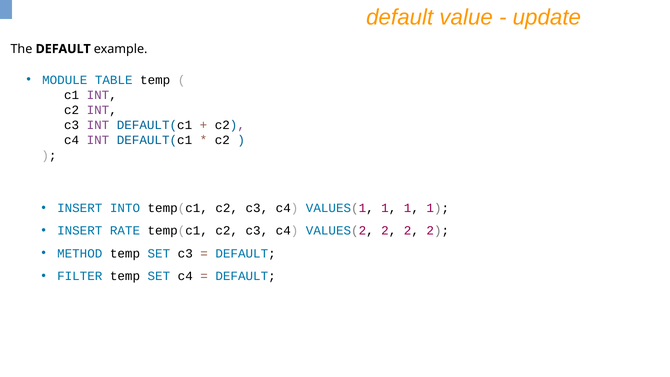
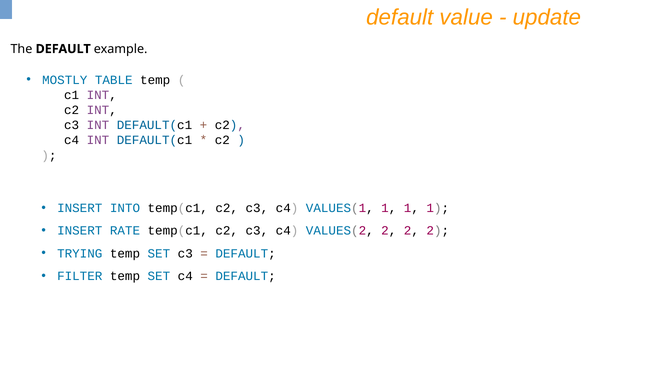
MODULE: MODULE -> MOSTLY
METHOD: METHOD -> TRYING
